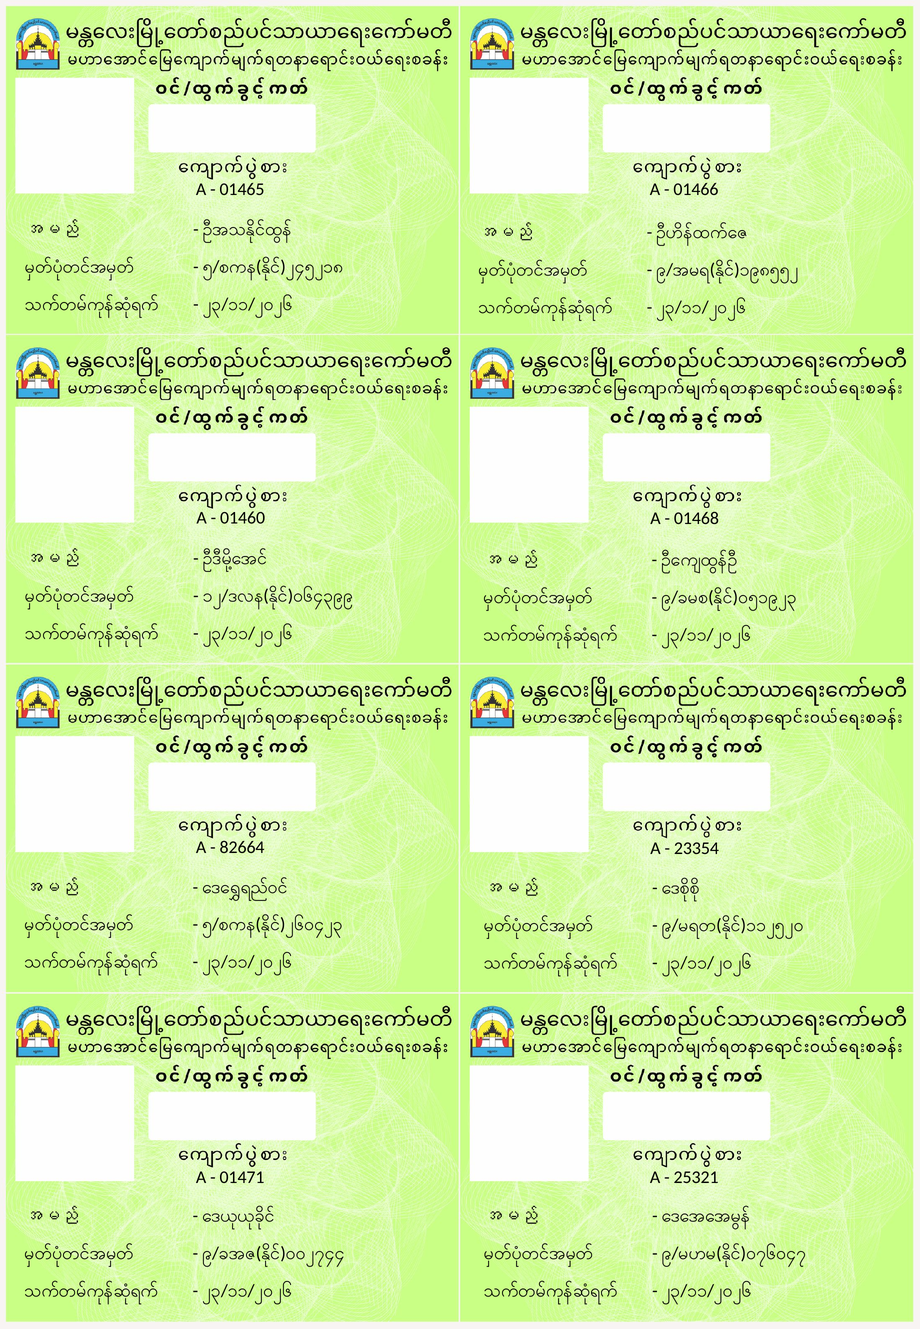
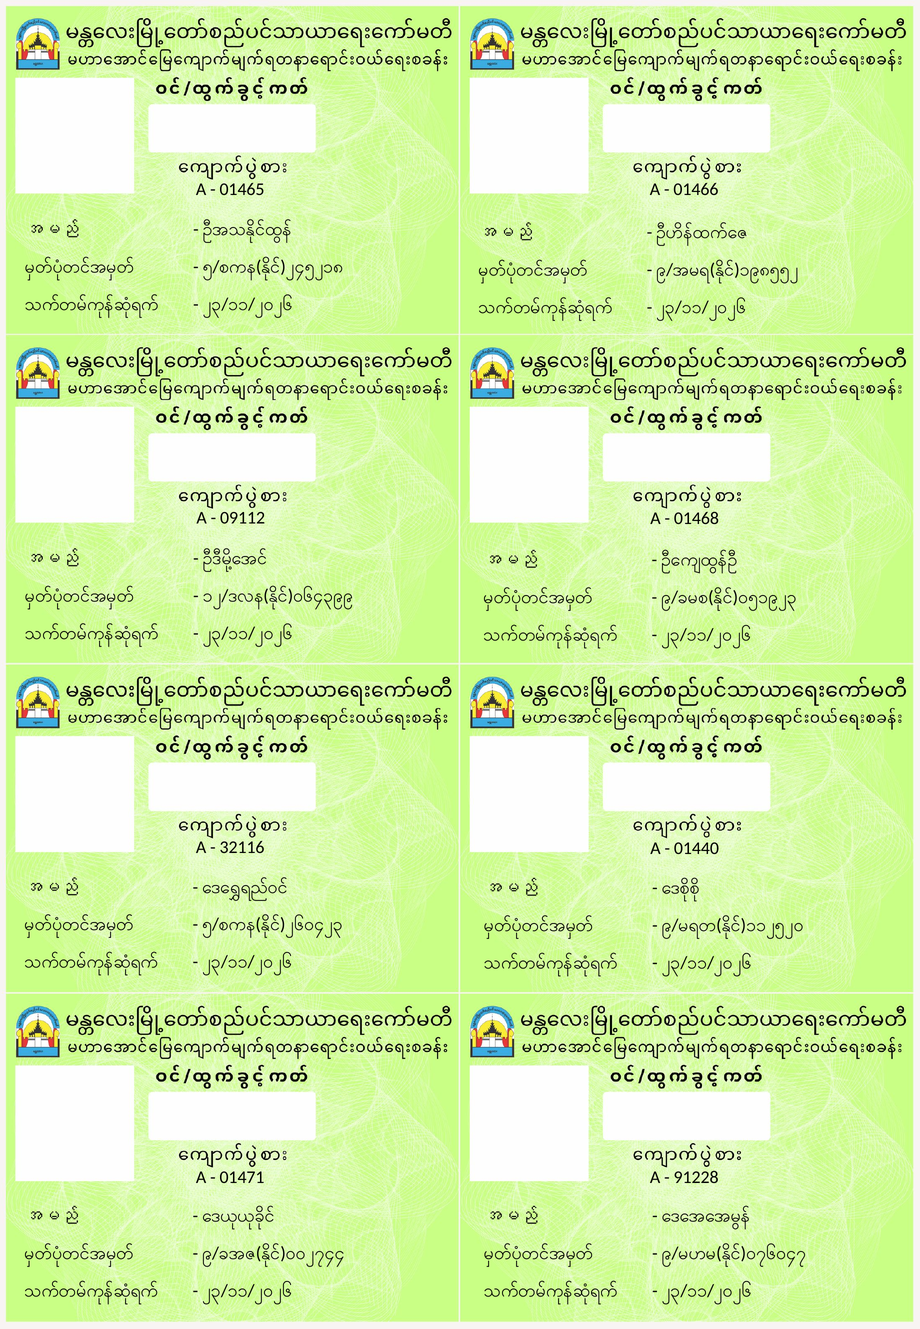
01460: 01460 -> 09112
82664: 82664 -> 32116
23354: 23354 -> 01440
25321: 25321 -> 91228
